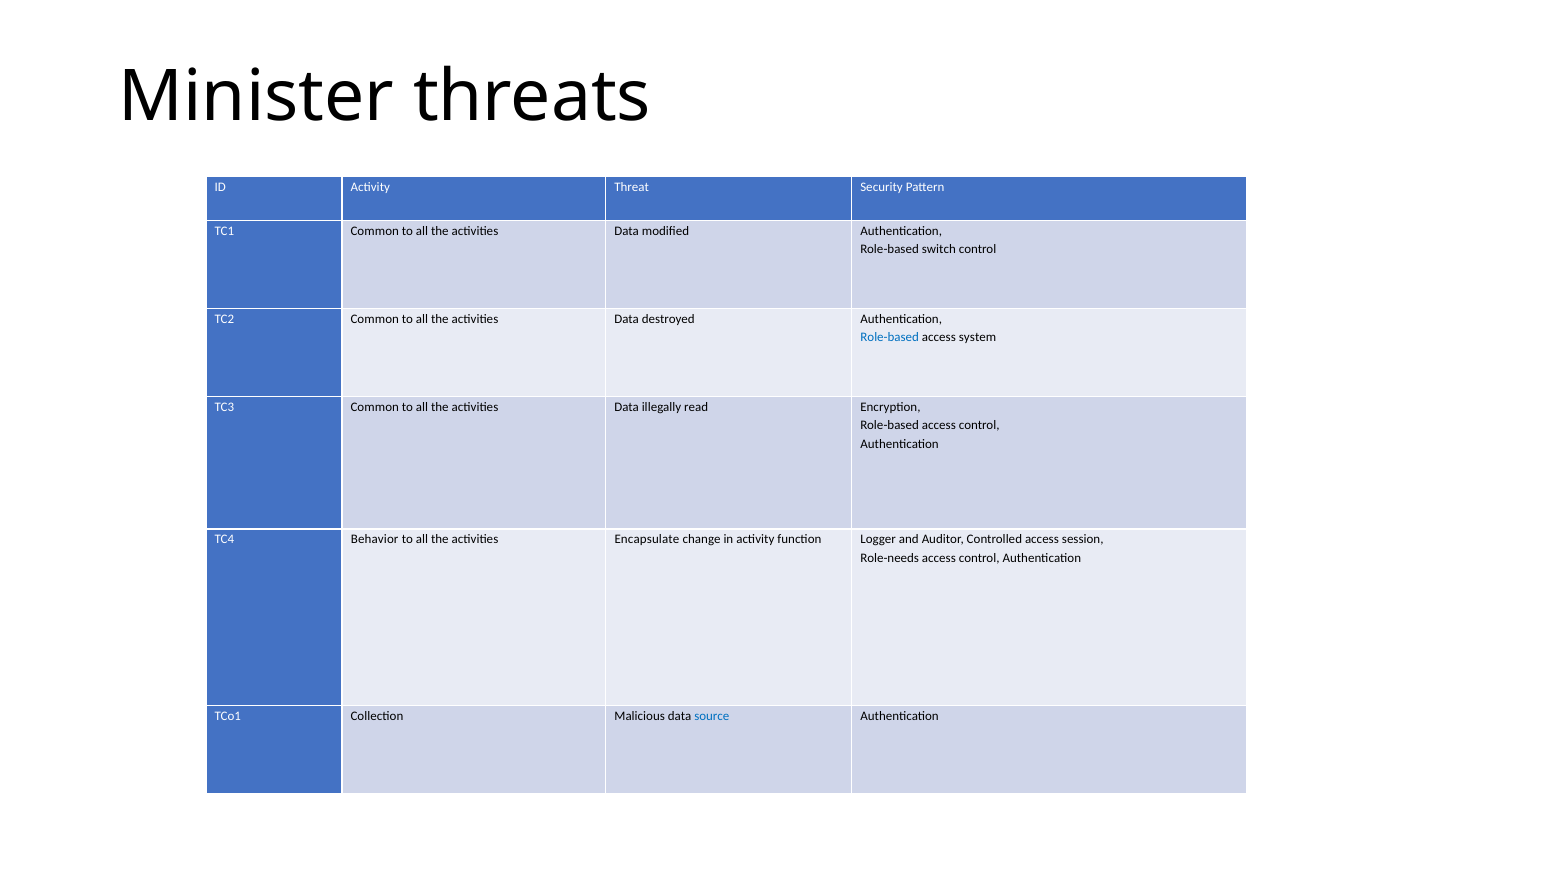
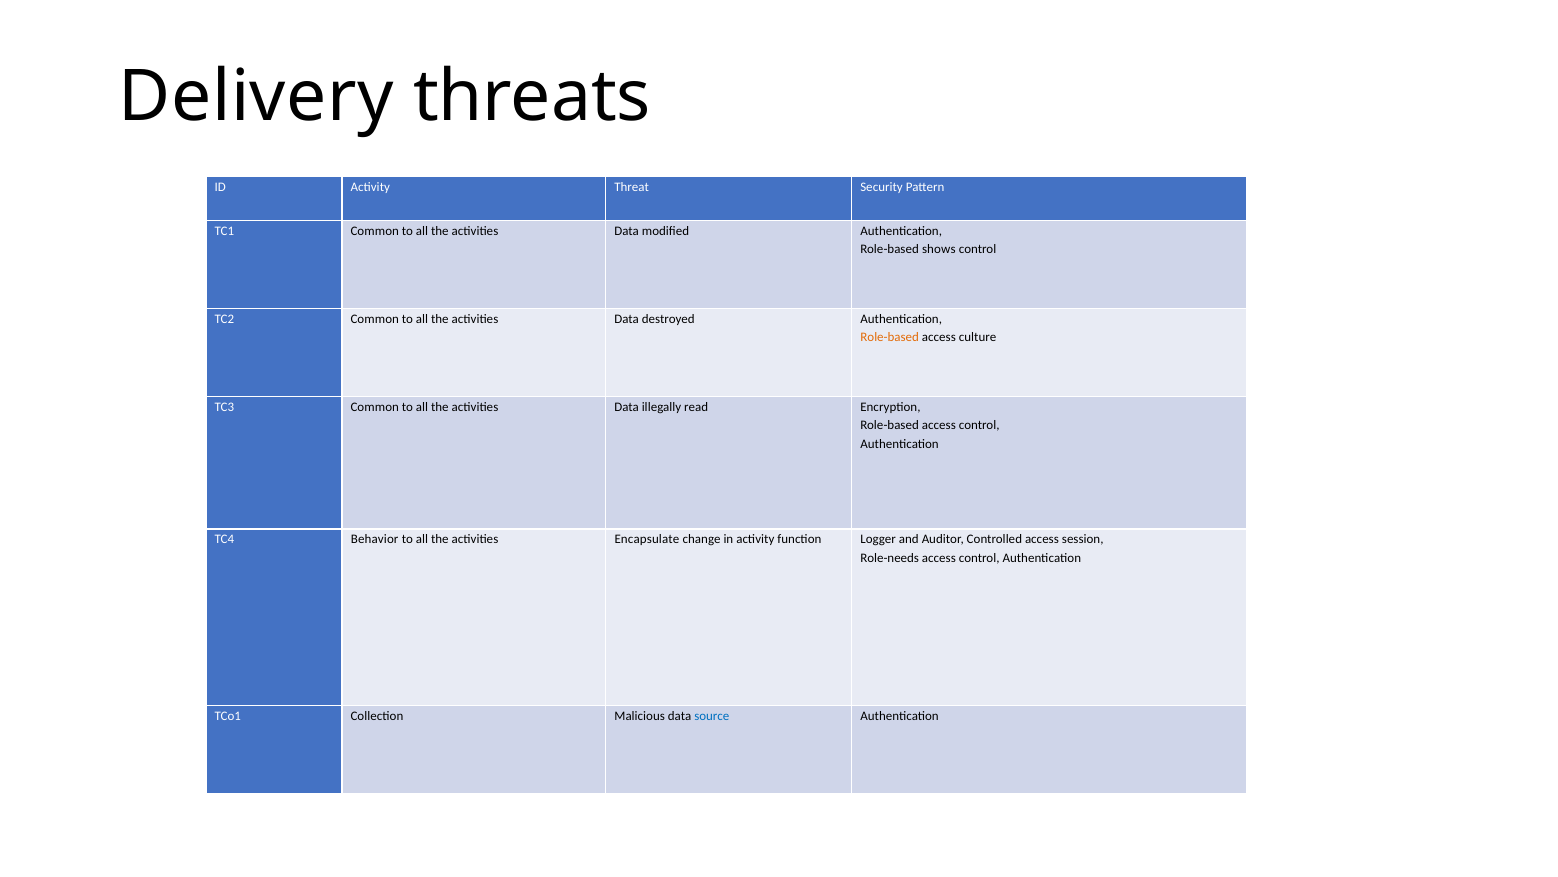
Minister: Minister -> Delivery
switch: switch -> shows
Role-based at (890, 337) colour: blue -> orange
system: system -> culture
